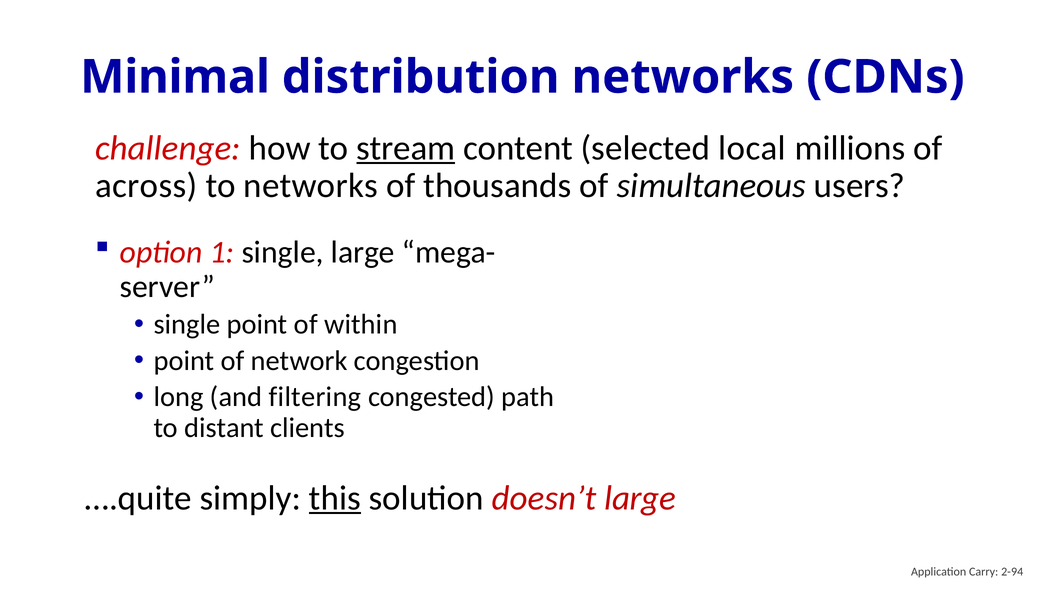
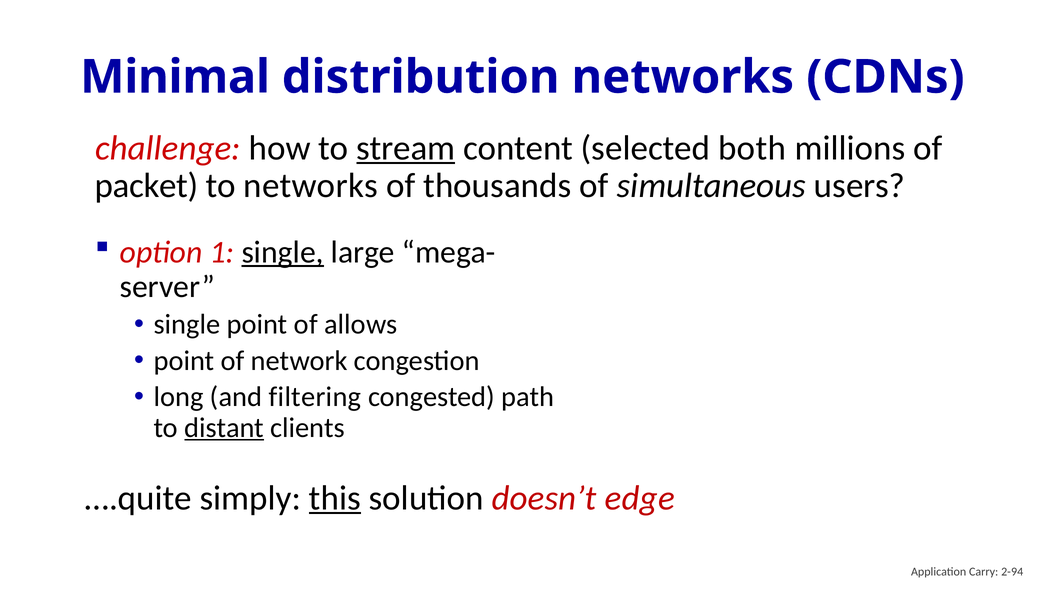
local: local -> both
across: across -> packet
single at (283, 252) underline: none -> present
within: within -> allows
distant underline: none -> present
doesn’t large: large -> edge
